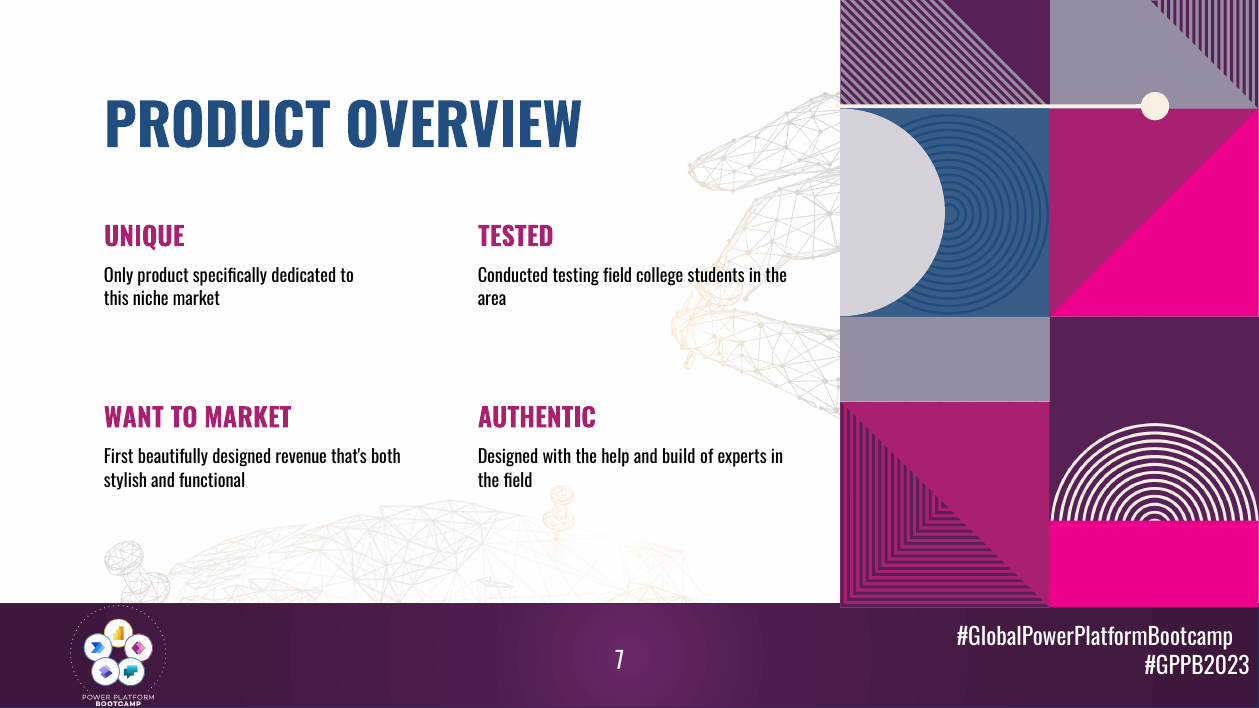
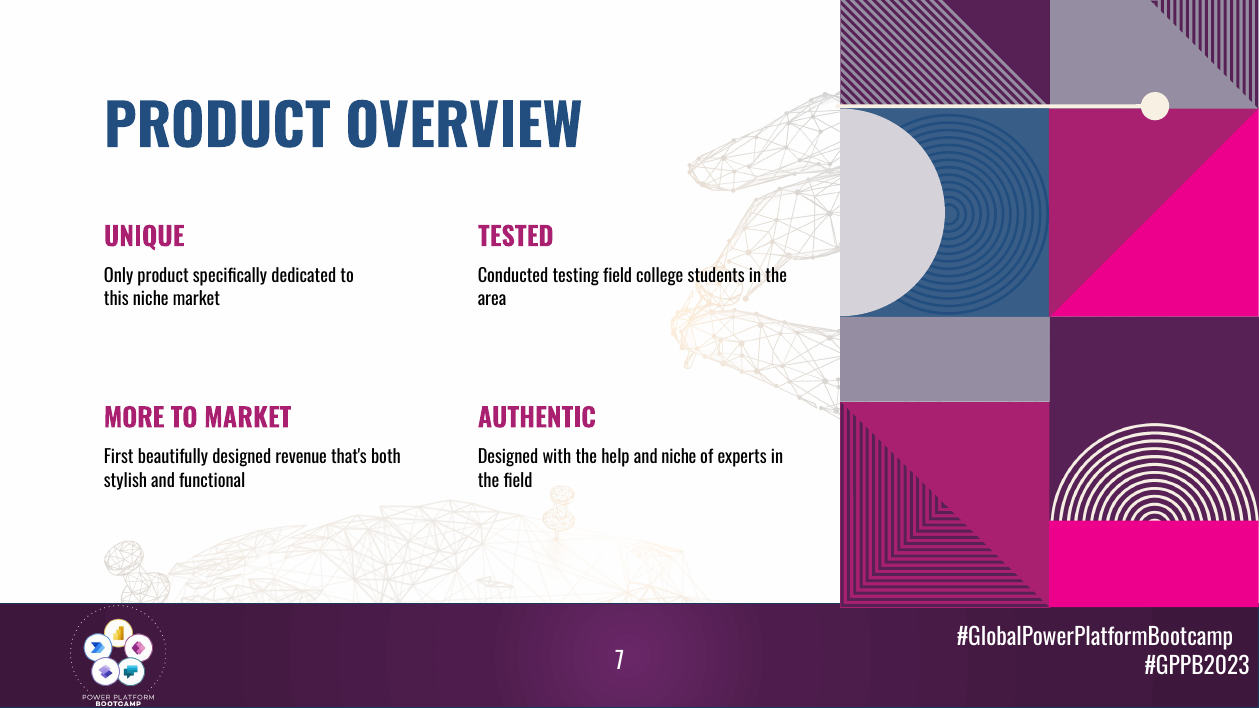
WANT: WANT -> MORE
and build: build -> niche
